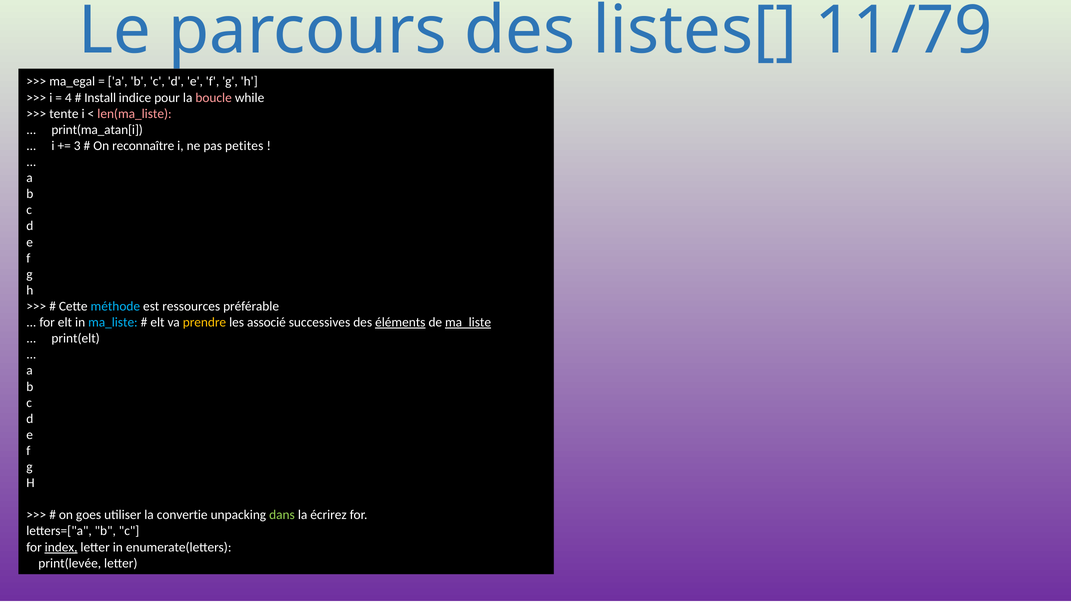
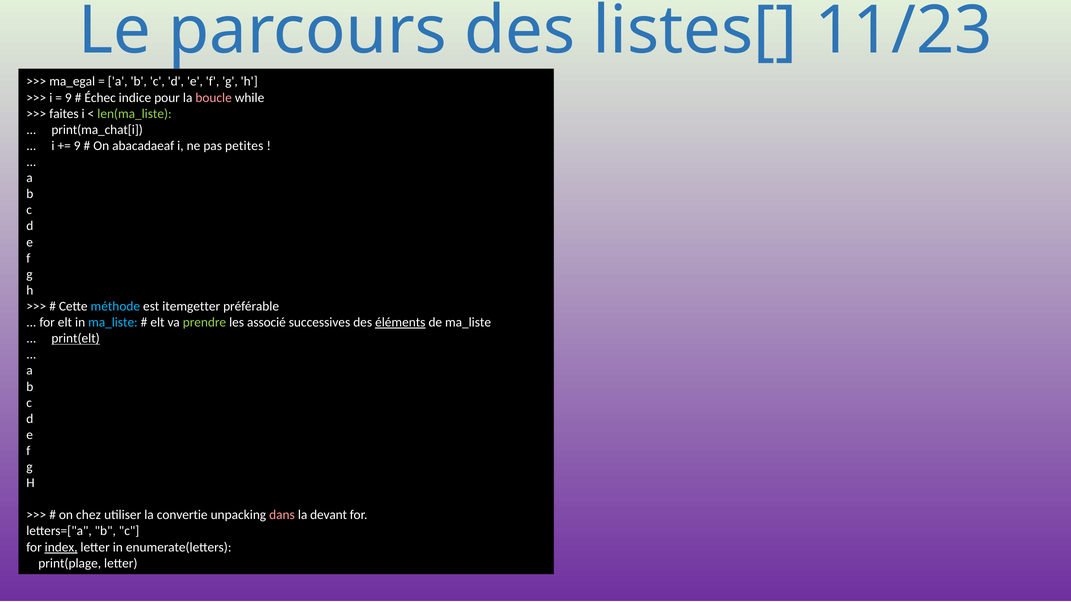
11/79: 11/79 -> 11/23
4 at (68, 98): 4 -> 9
Install: Install -> Échec
tente: tente -> faites
len(ma_liste colour: pink -> light green
print(ma_atan[i: print(ma_atan[i -> print(ma_chat[i
3 at (77, 146): 3 -> 9
reconnaître: reconnaître -> abacadaeaf
ressources: ressources -> itemgetter
prendre colour: yellow -> light green
ma_liste at (468, 323) underline: present -> none
print(elt underline: none -> present
goes: goes -> chez
dans colour: light green -> pink
écrirez: écrirez -> devant
print(levée: print(levée -> print(plage
